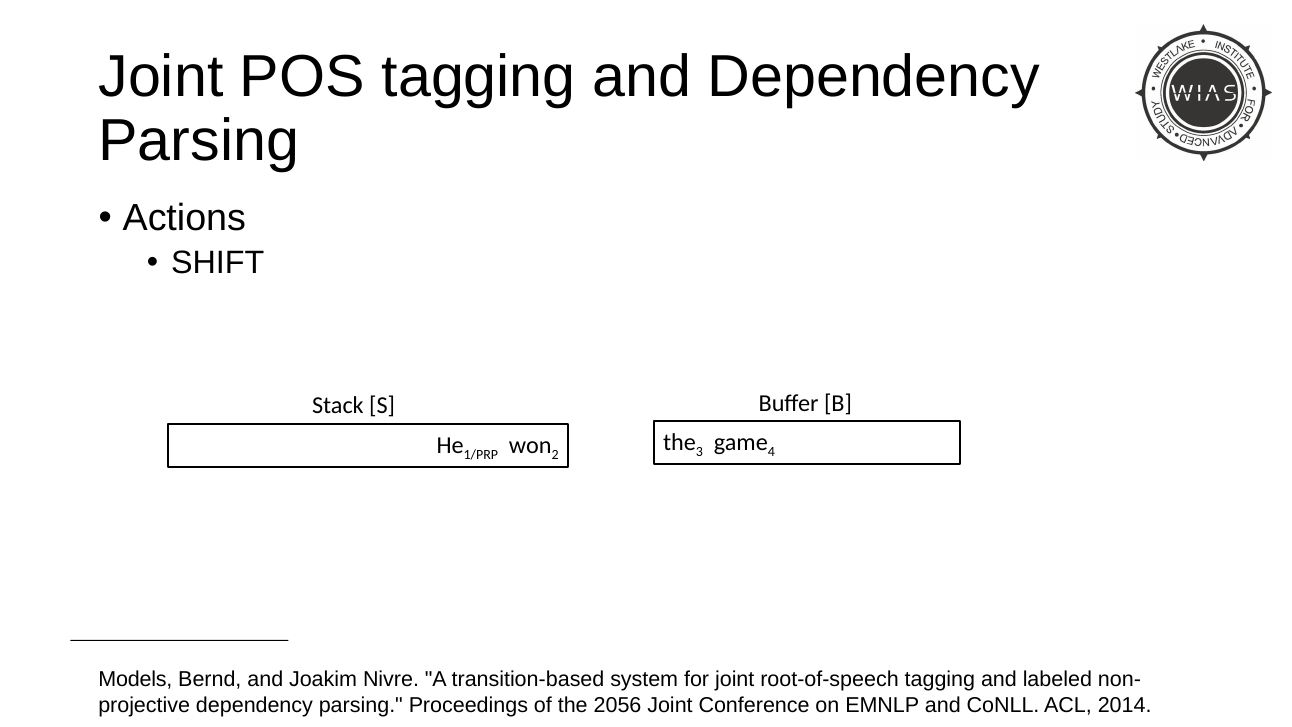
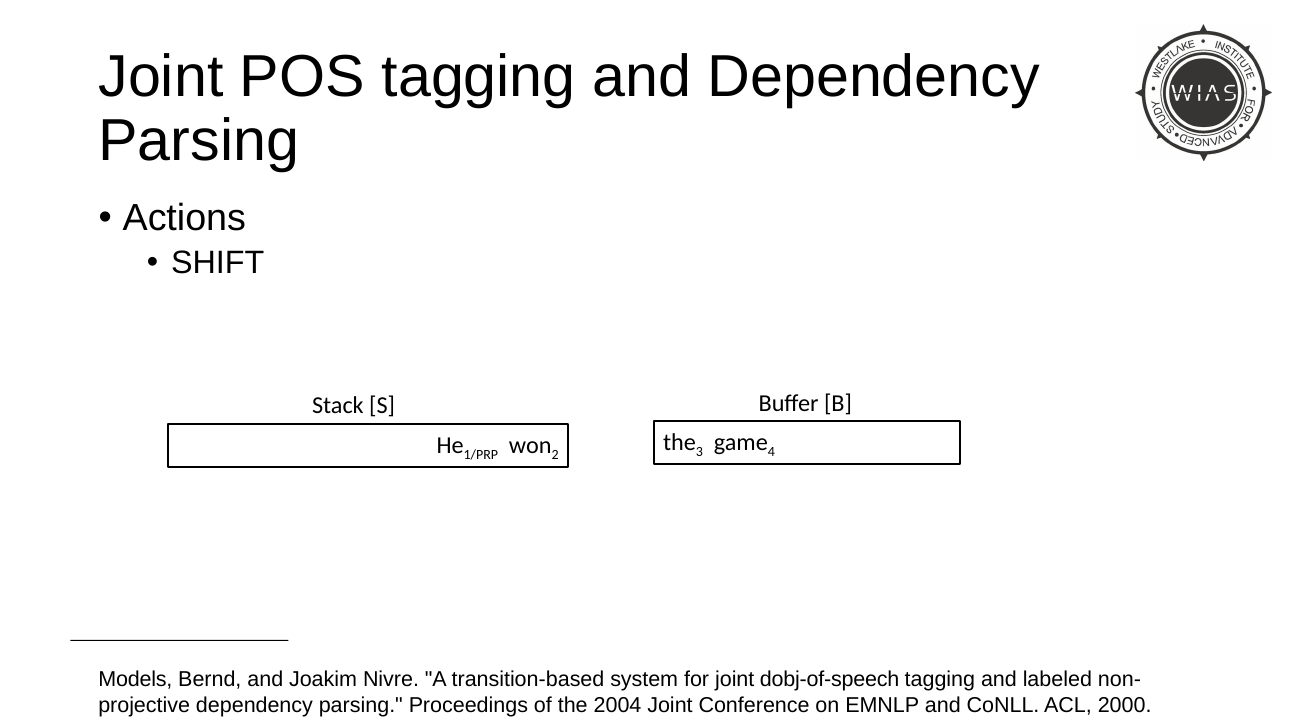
root-of-speech: root-of-speech -> dobj-of-speech
2056: 2056 -> 2004
2014: 2014 -> 2000
